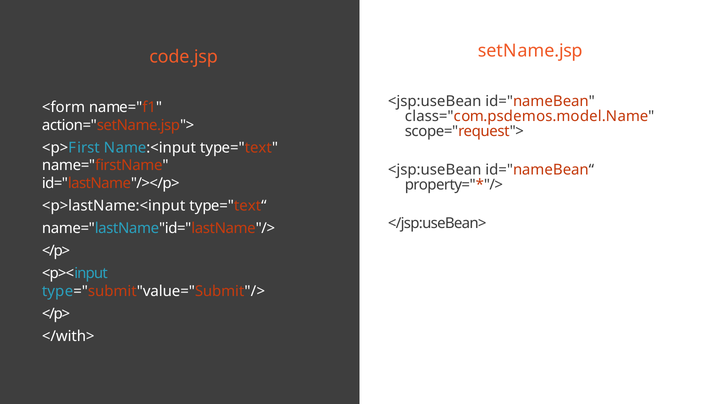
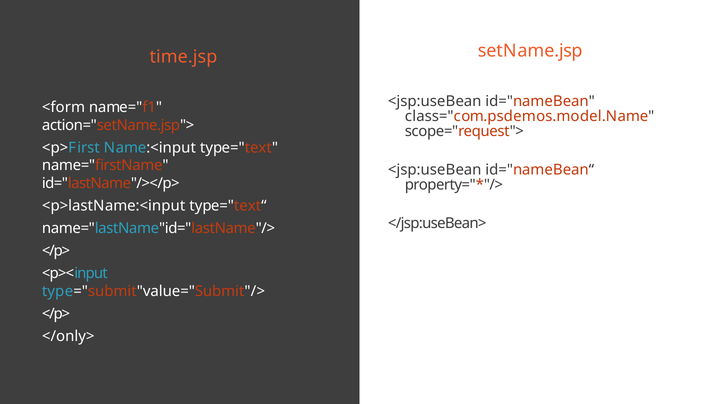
code.jsp: code.jsp -> time.jsp
</with>: </with> -> </only>
